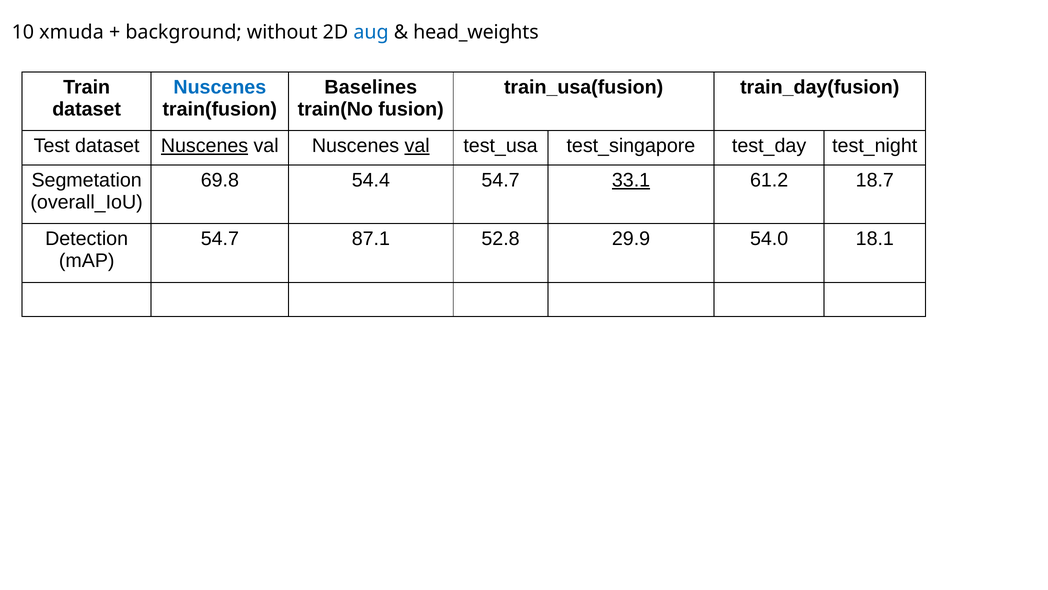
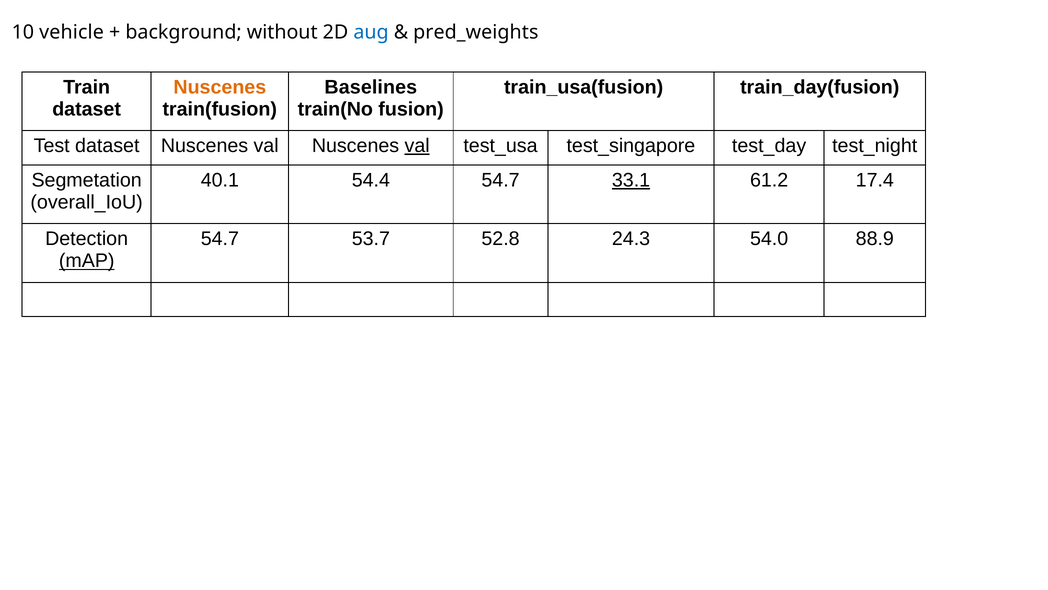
xmuda: xmuda -> vehicle
head_weights: head_weights -> pred_weights
Nuscenes at (220, 87) colour: blue -> orange
Nuscenes at (205, 146) underline: present -> none
69.8: 69.8 -> 40.1
18.7: 18.7 -> 17.4
87.1: 87.1 -> 53.7
29.9: 29.9 -> 24.3
18.1: 18.1 -> 88.9
mAP underline: none -> present
